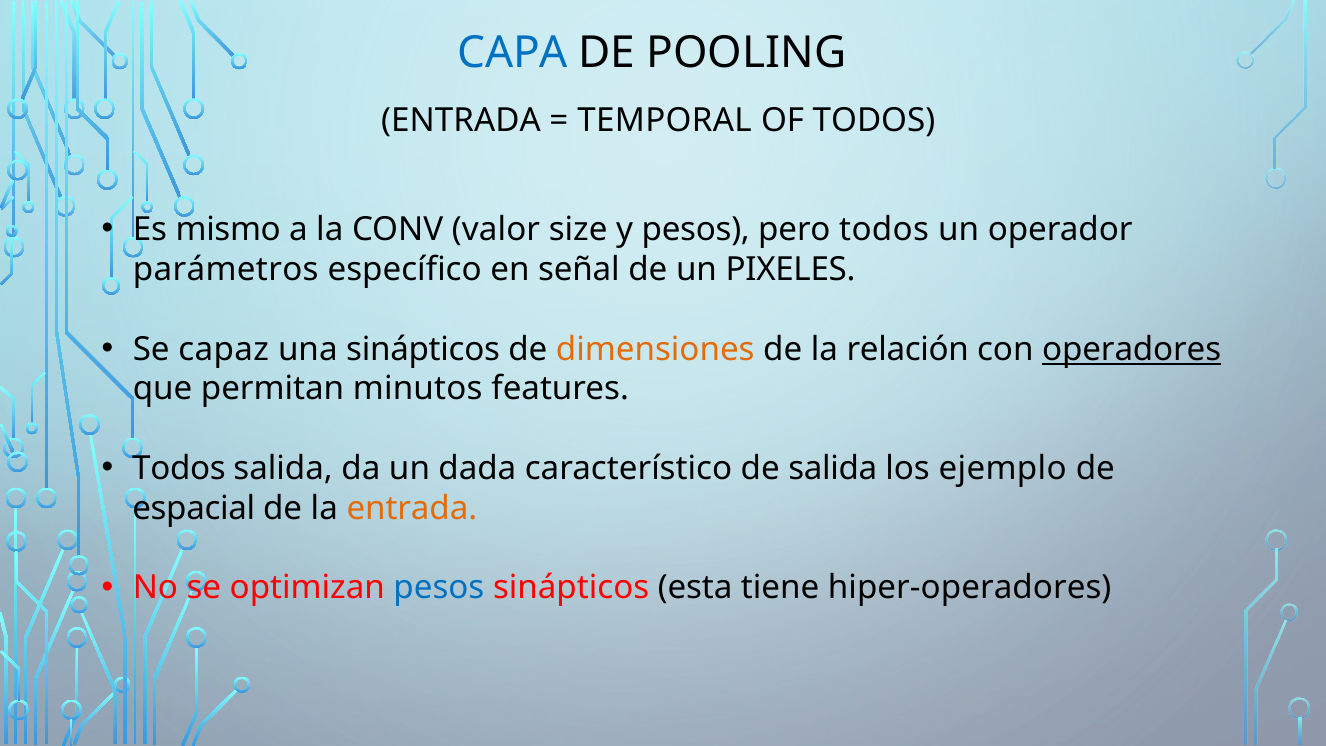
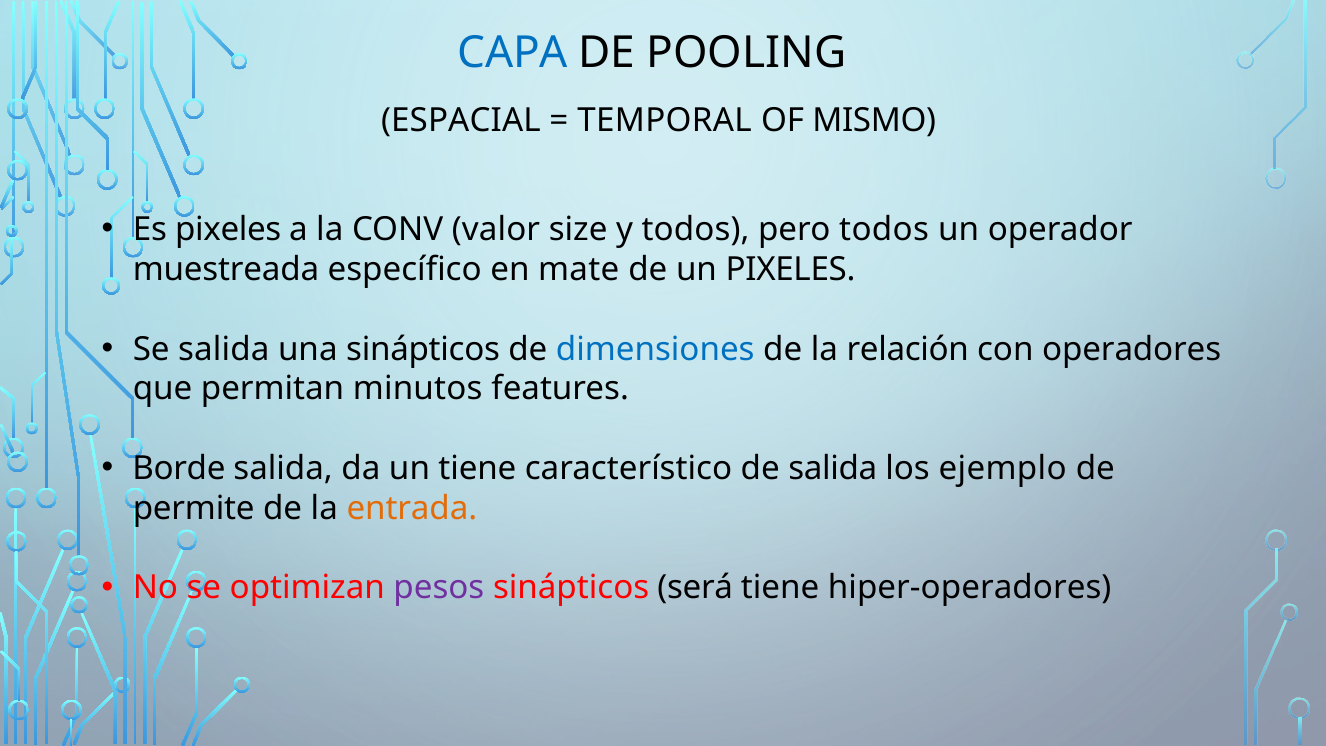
ENTRADA at (461, 120): ENTRADA -> ESPACIAL
OF TODOS: TODOS -> MISMO
Es mismo: mismo -> pixeles
y pesos: pesos -> todos
parámetros: parámetros -> muestreada
señal: señal -> mate
Se capaz: capaz -> salida
dimensiones colour: orange -> blue
operadores underline: present -> none
Todos at (179, 469): Todos -> Borde
un dada: dada -> tiene
espacial: espacial -> permite
pesos at (439, 588) colour: blue -> purple
esta: esta -> será
